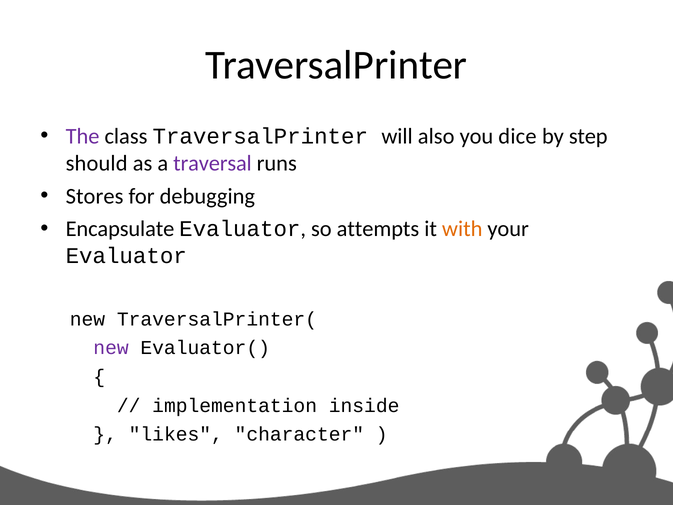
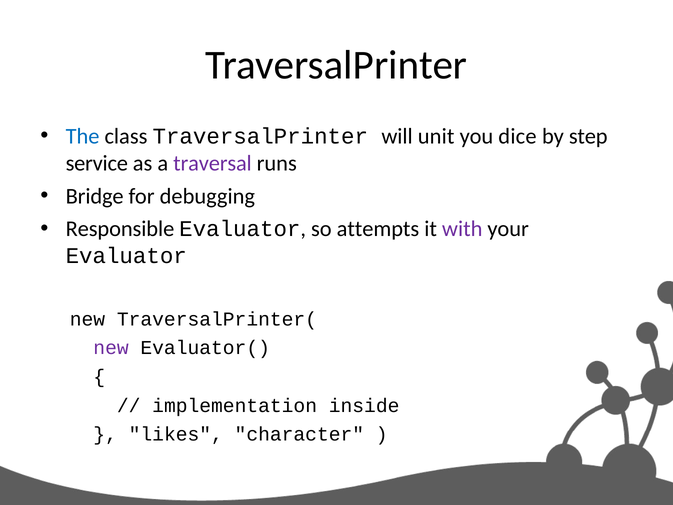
The colour: purple -> blue
also: also -> unit
should: should -> service
Stores: Stores -> Bridge
Encapsulate: Encapsulate -> Responsible
with colour: orange -> purple
